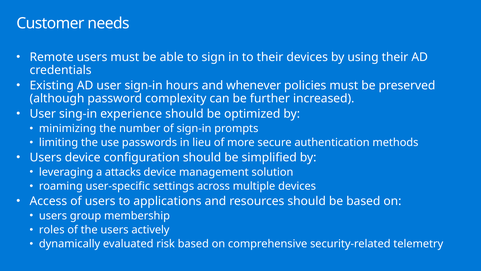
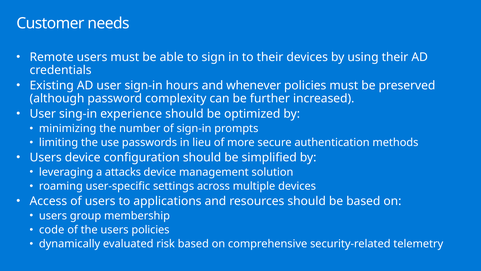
roles: roles -> code
users actively: actively -> policies
